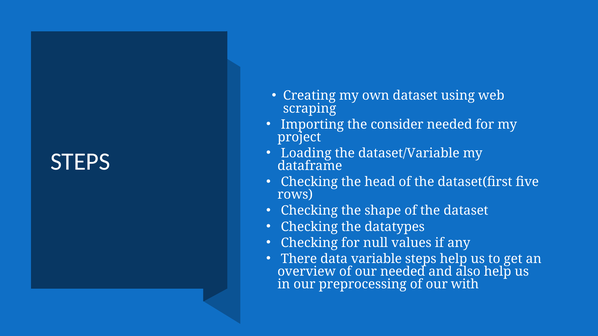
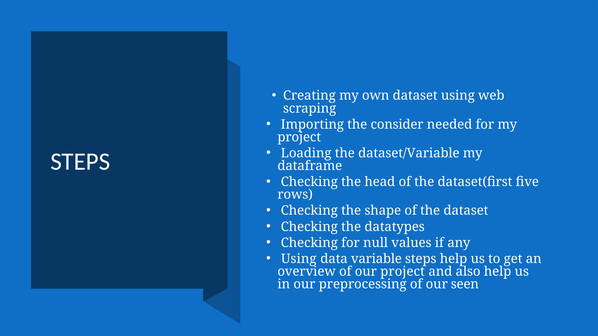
There at (299, 259): There -> Using
our needed: needed -> project
with: with -> seen
